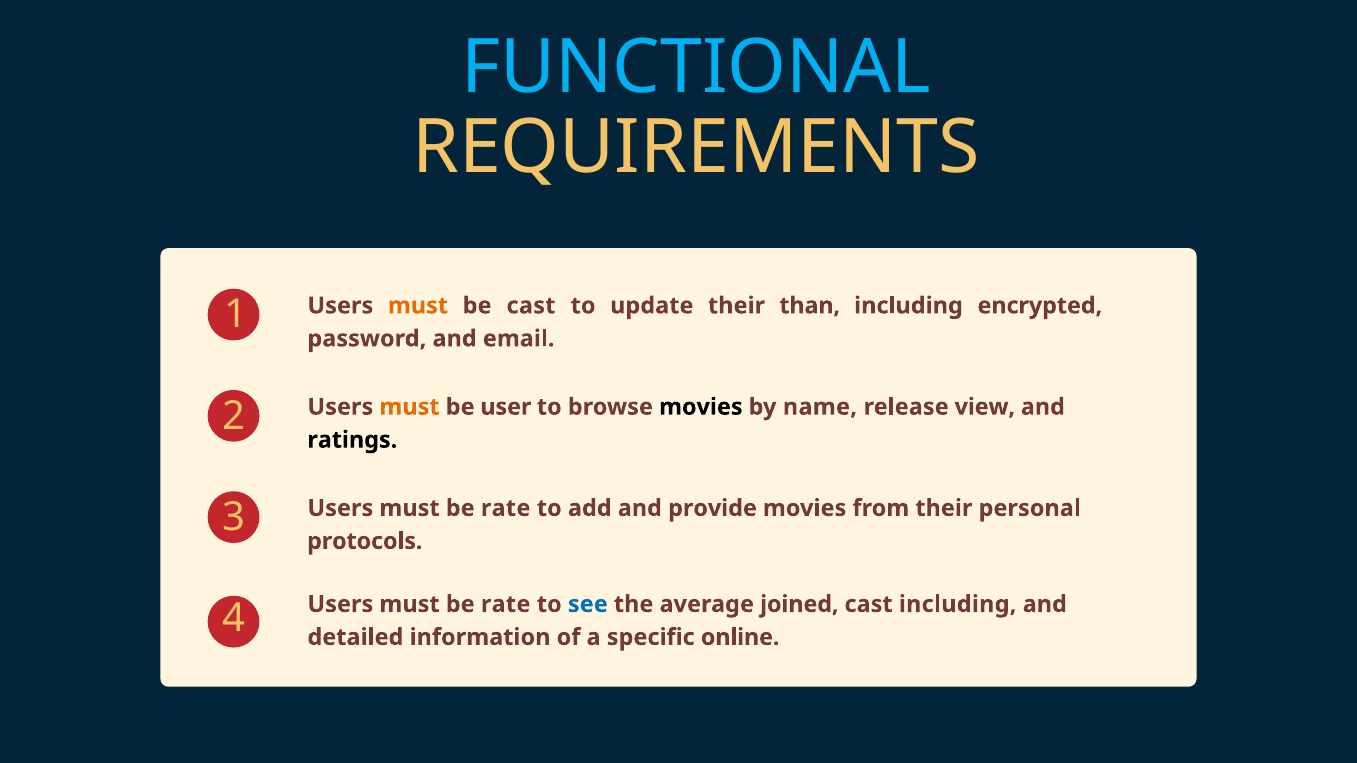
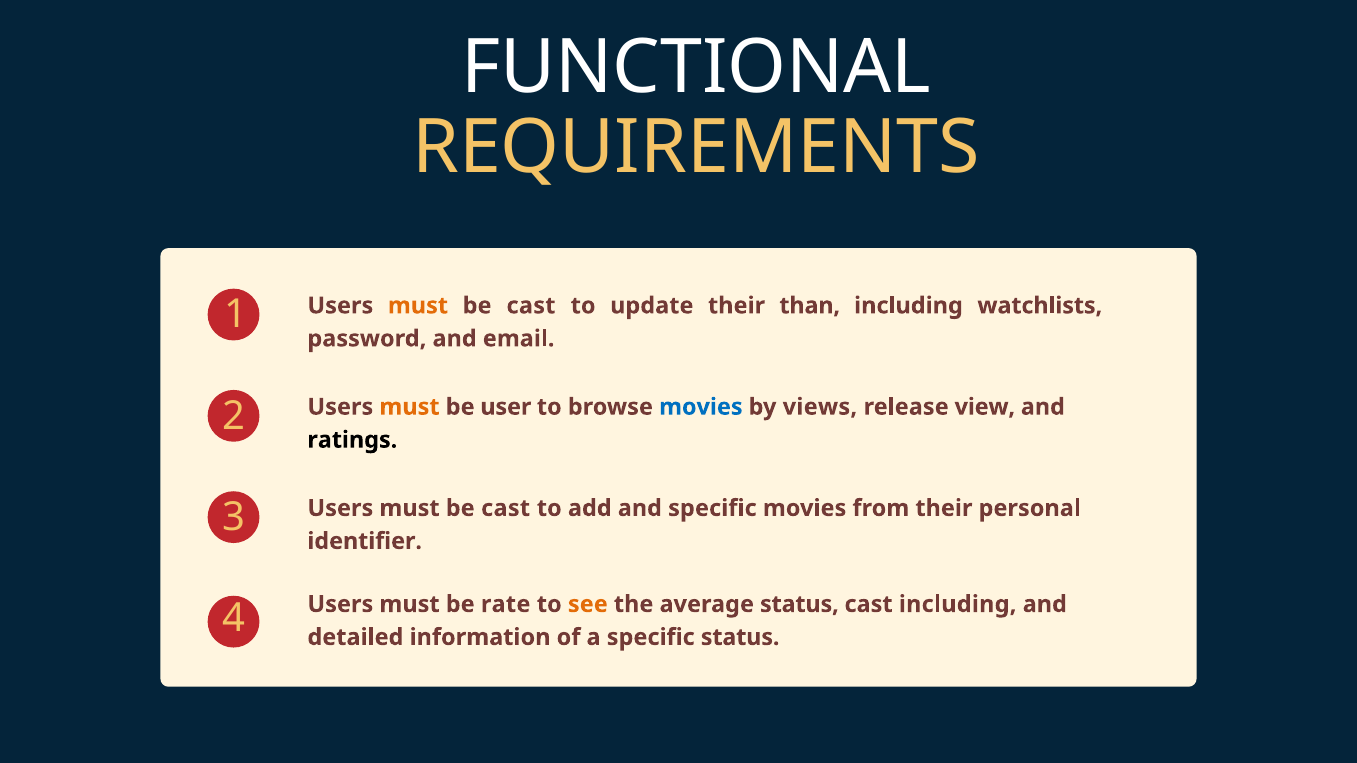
FUNCTIONAL colour: light blue -> white
encrypted: encrypted -> watchlists
movies at (701, 407) colour: black -> blue
name: name -> views
rate at (506, 508): rate -> cast
and provide: provide -> specific
protocols: protocols -> identifier
see colour: blue -> orange
average joined: joined -> status
specific online: online -> status
